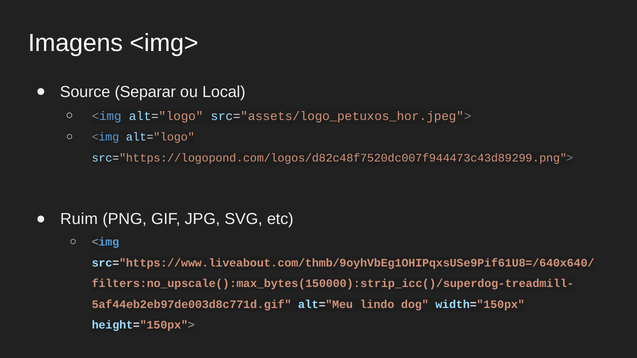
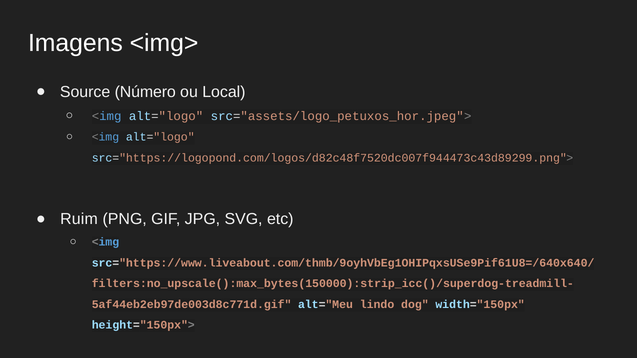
Separar: Separar -> Número
